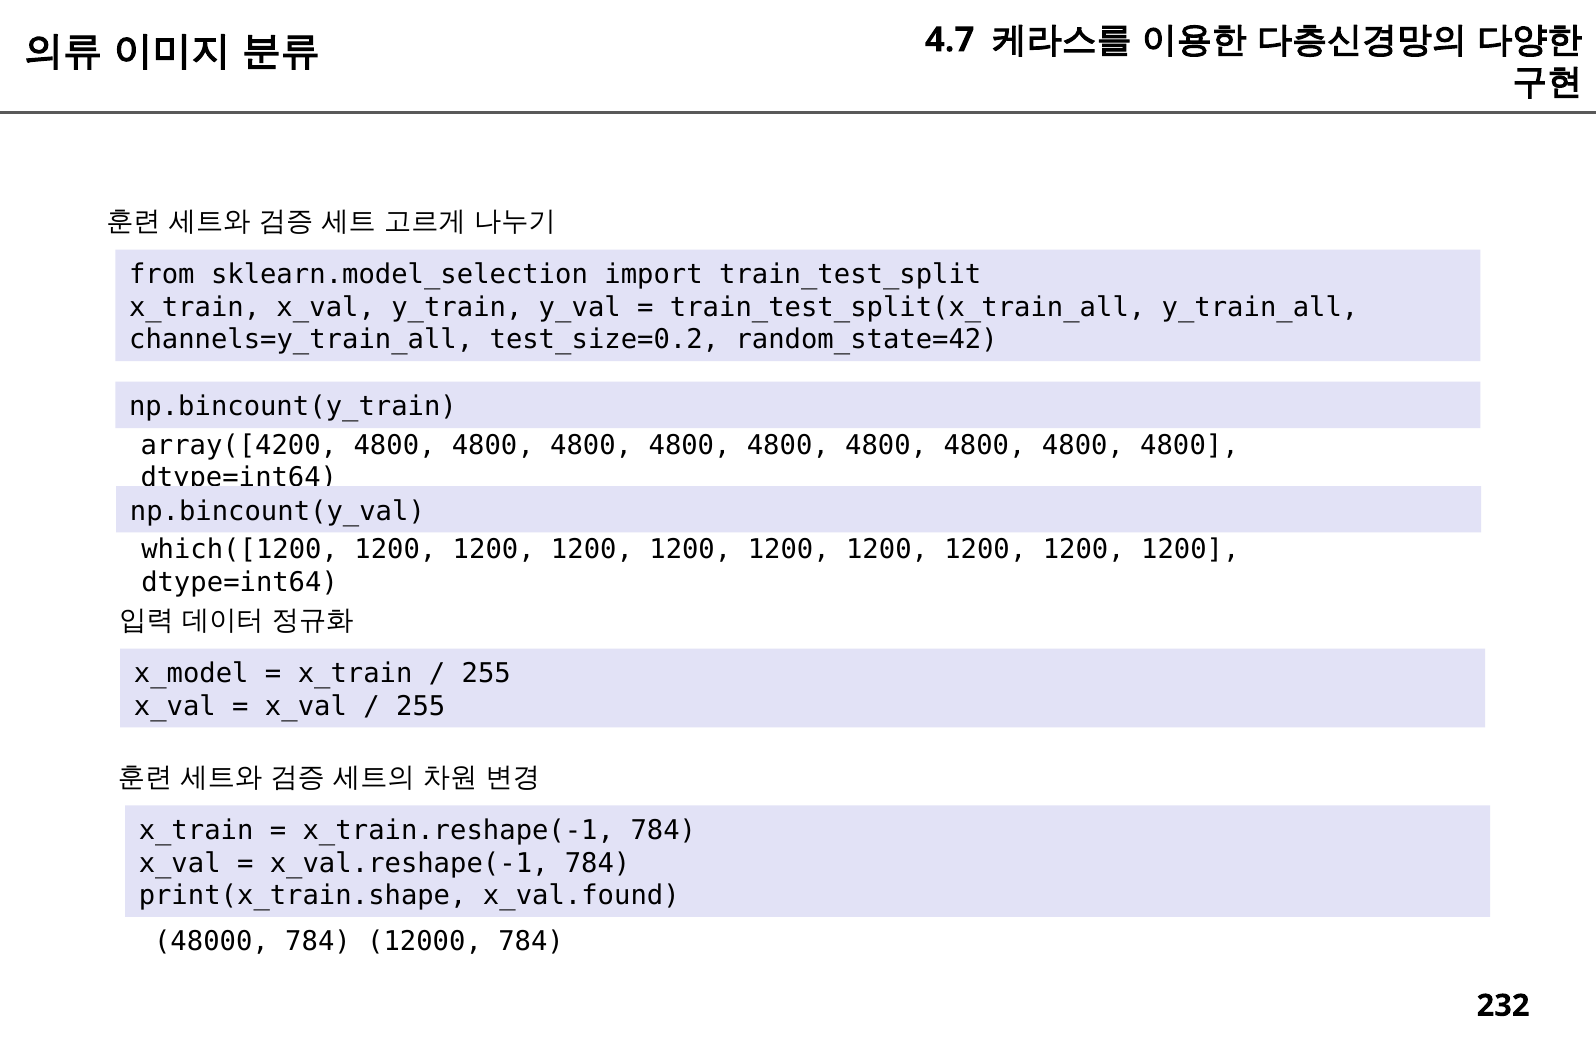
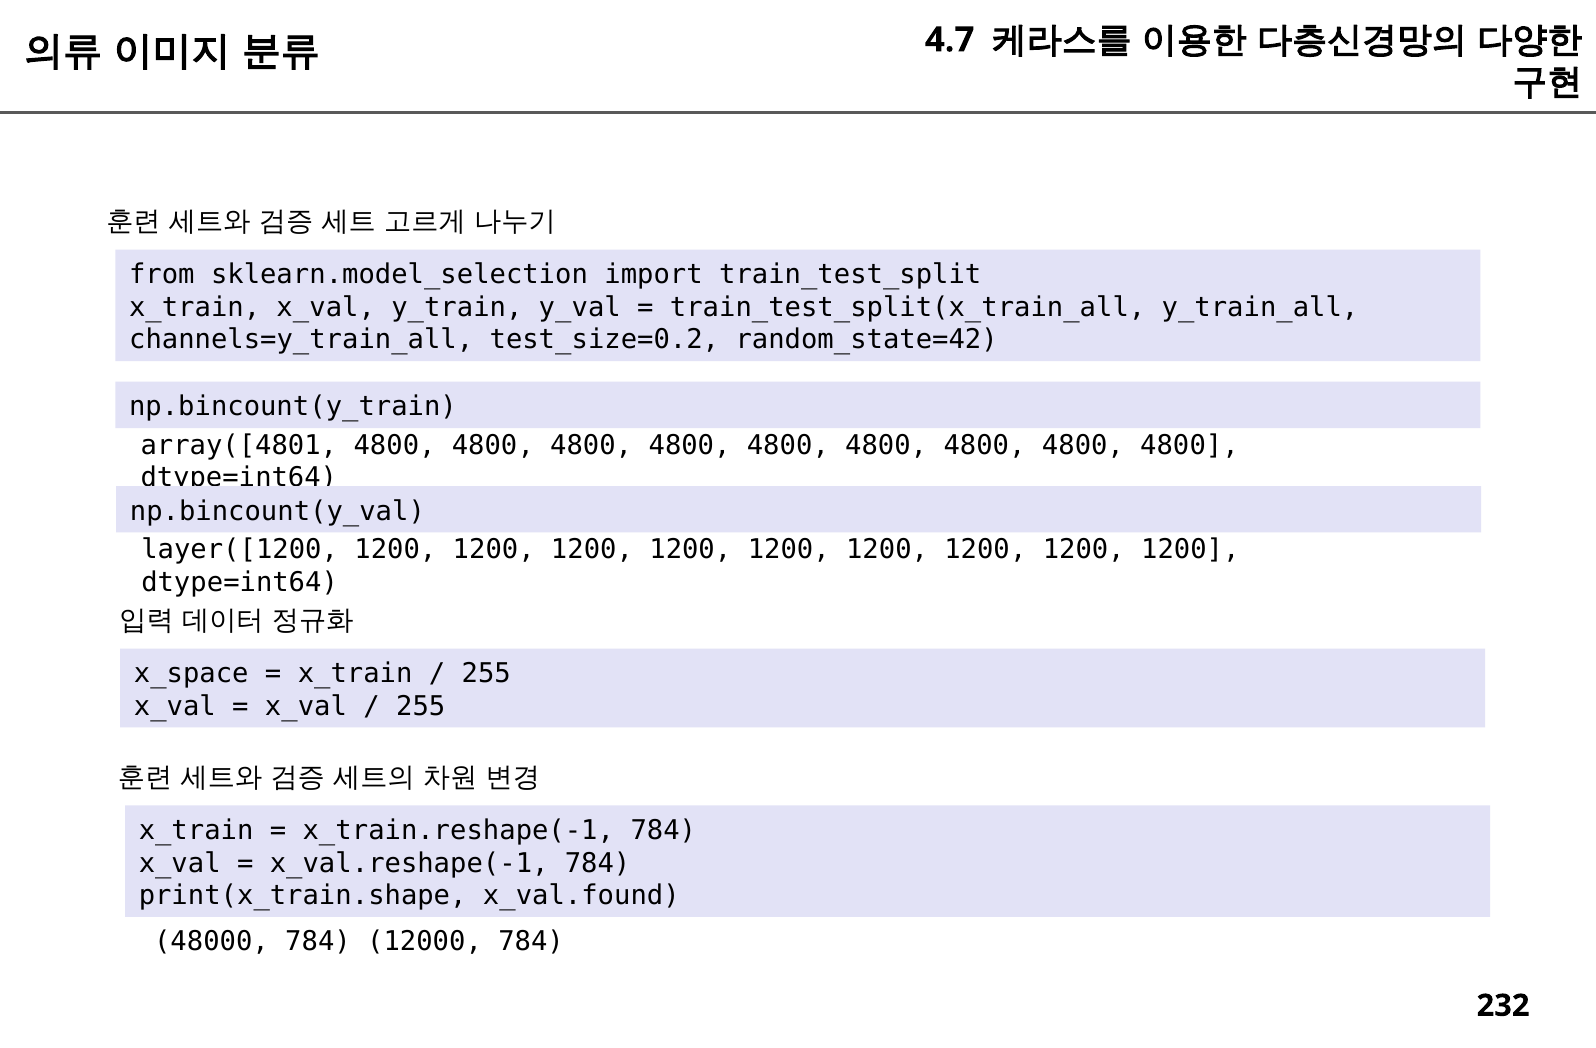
array([4200: array([4200 -> array([4801
which([1200: which([1200 -> layer([1200
x_model: x_model -> x_space
